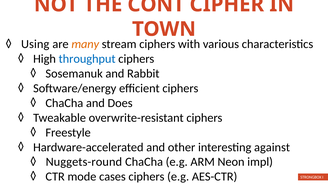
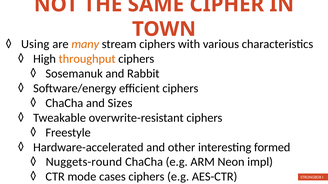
CONT: CONT -> SAME
throughput colour: blue -> orange
Does: Does -> Sizes
against: against -> formed
